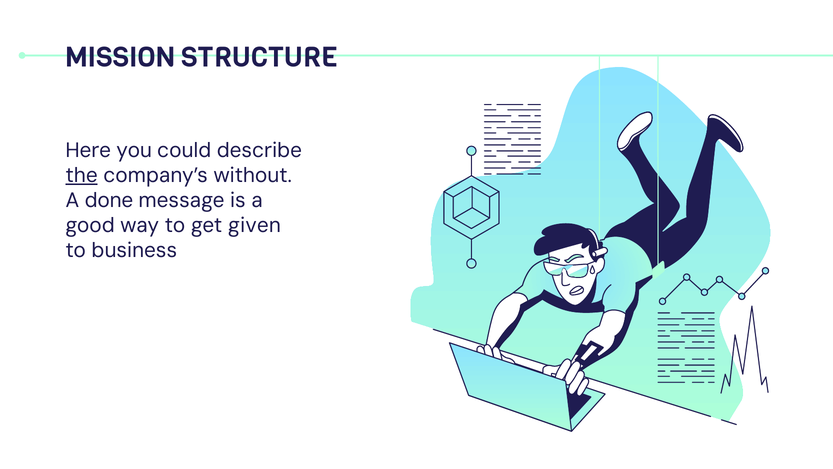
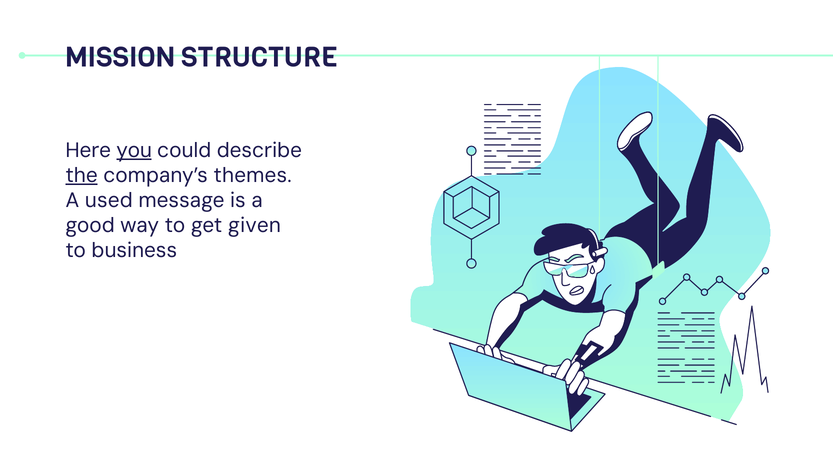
you underline: none -> present
without: without -> themes
done: done -> used
